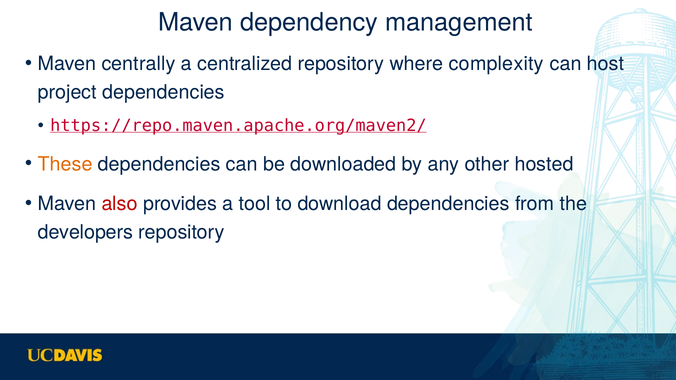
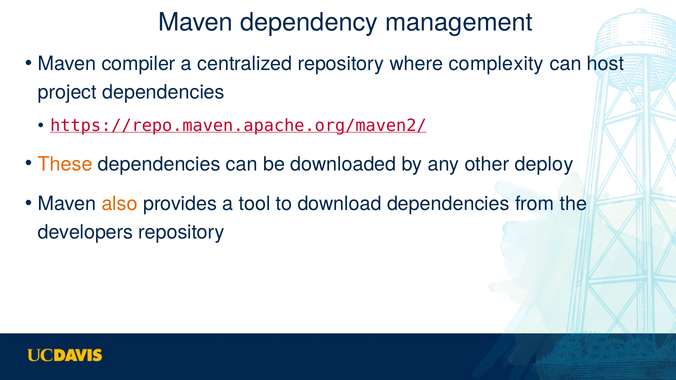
centrally: centrally -> compiler
hosted: hosted -> deploy
also colour: red -> orange
